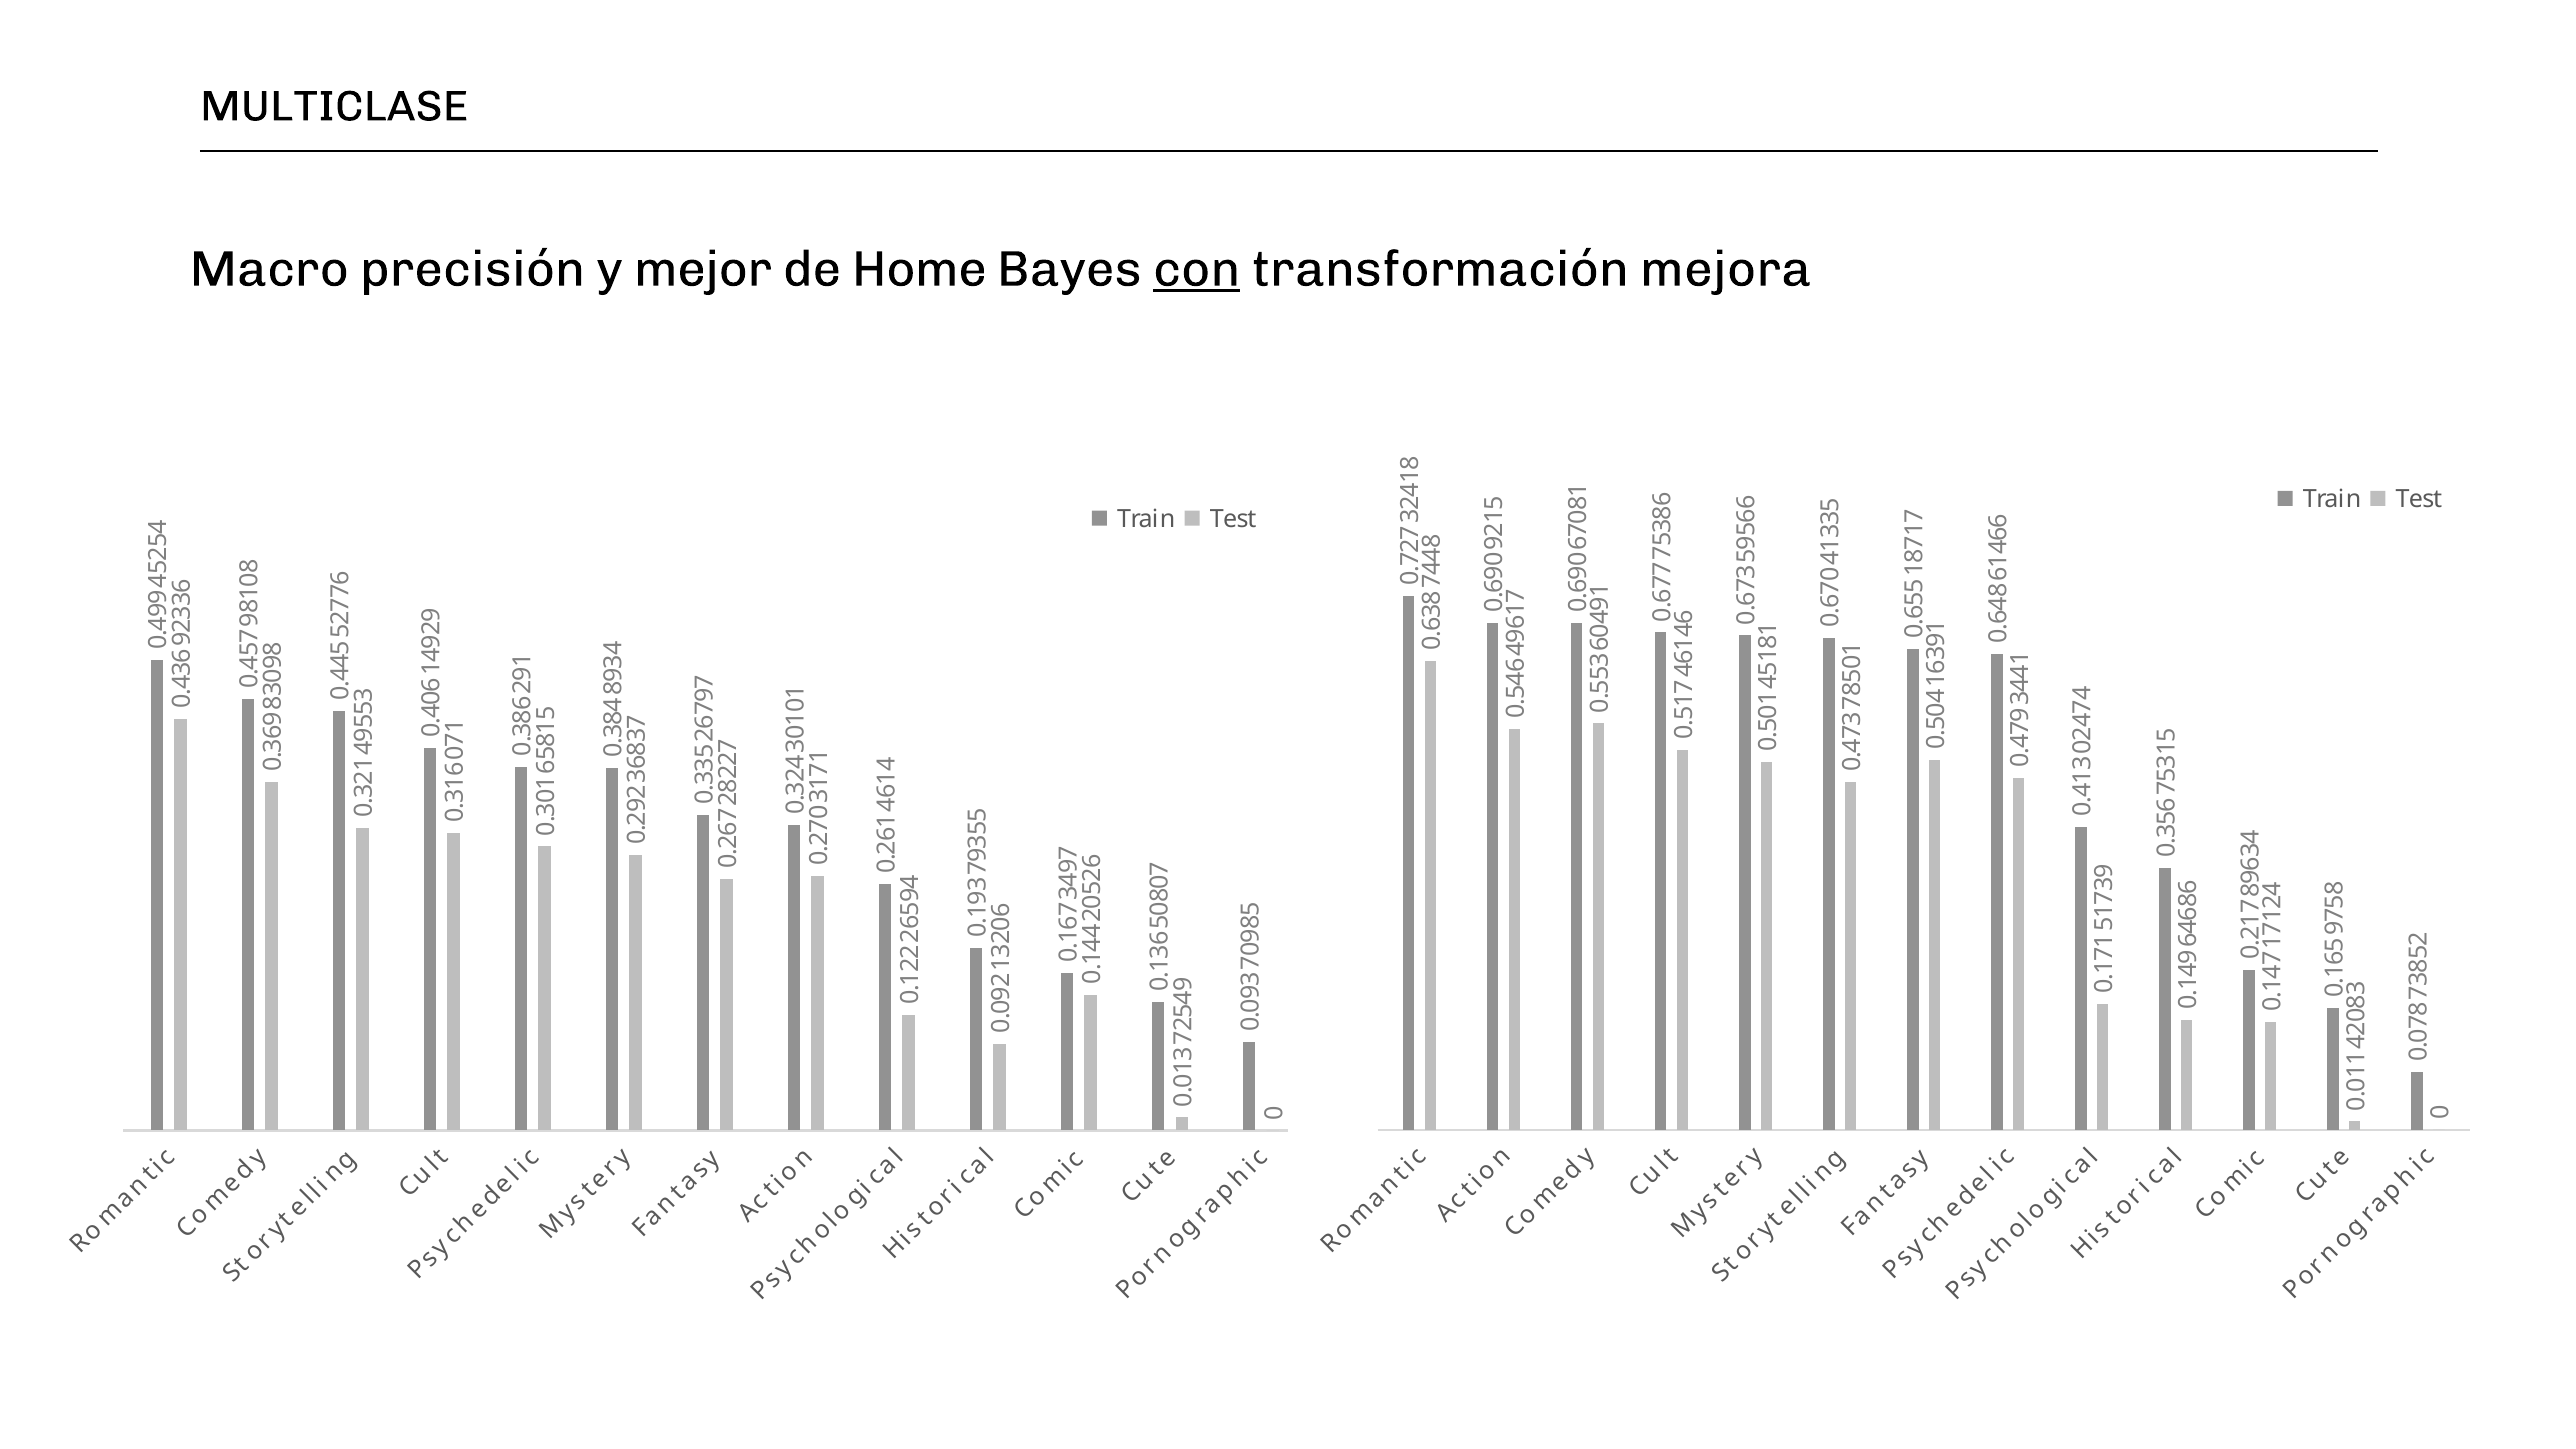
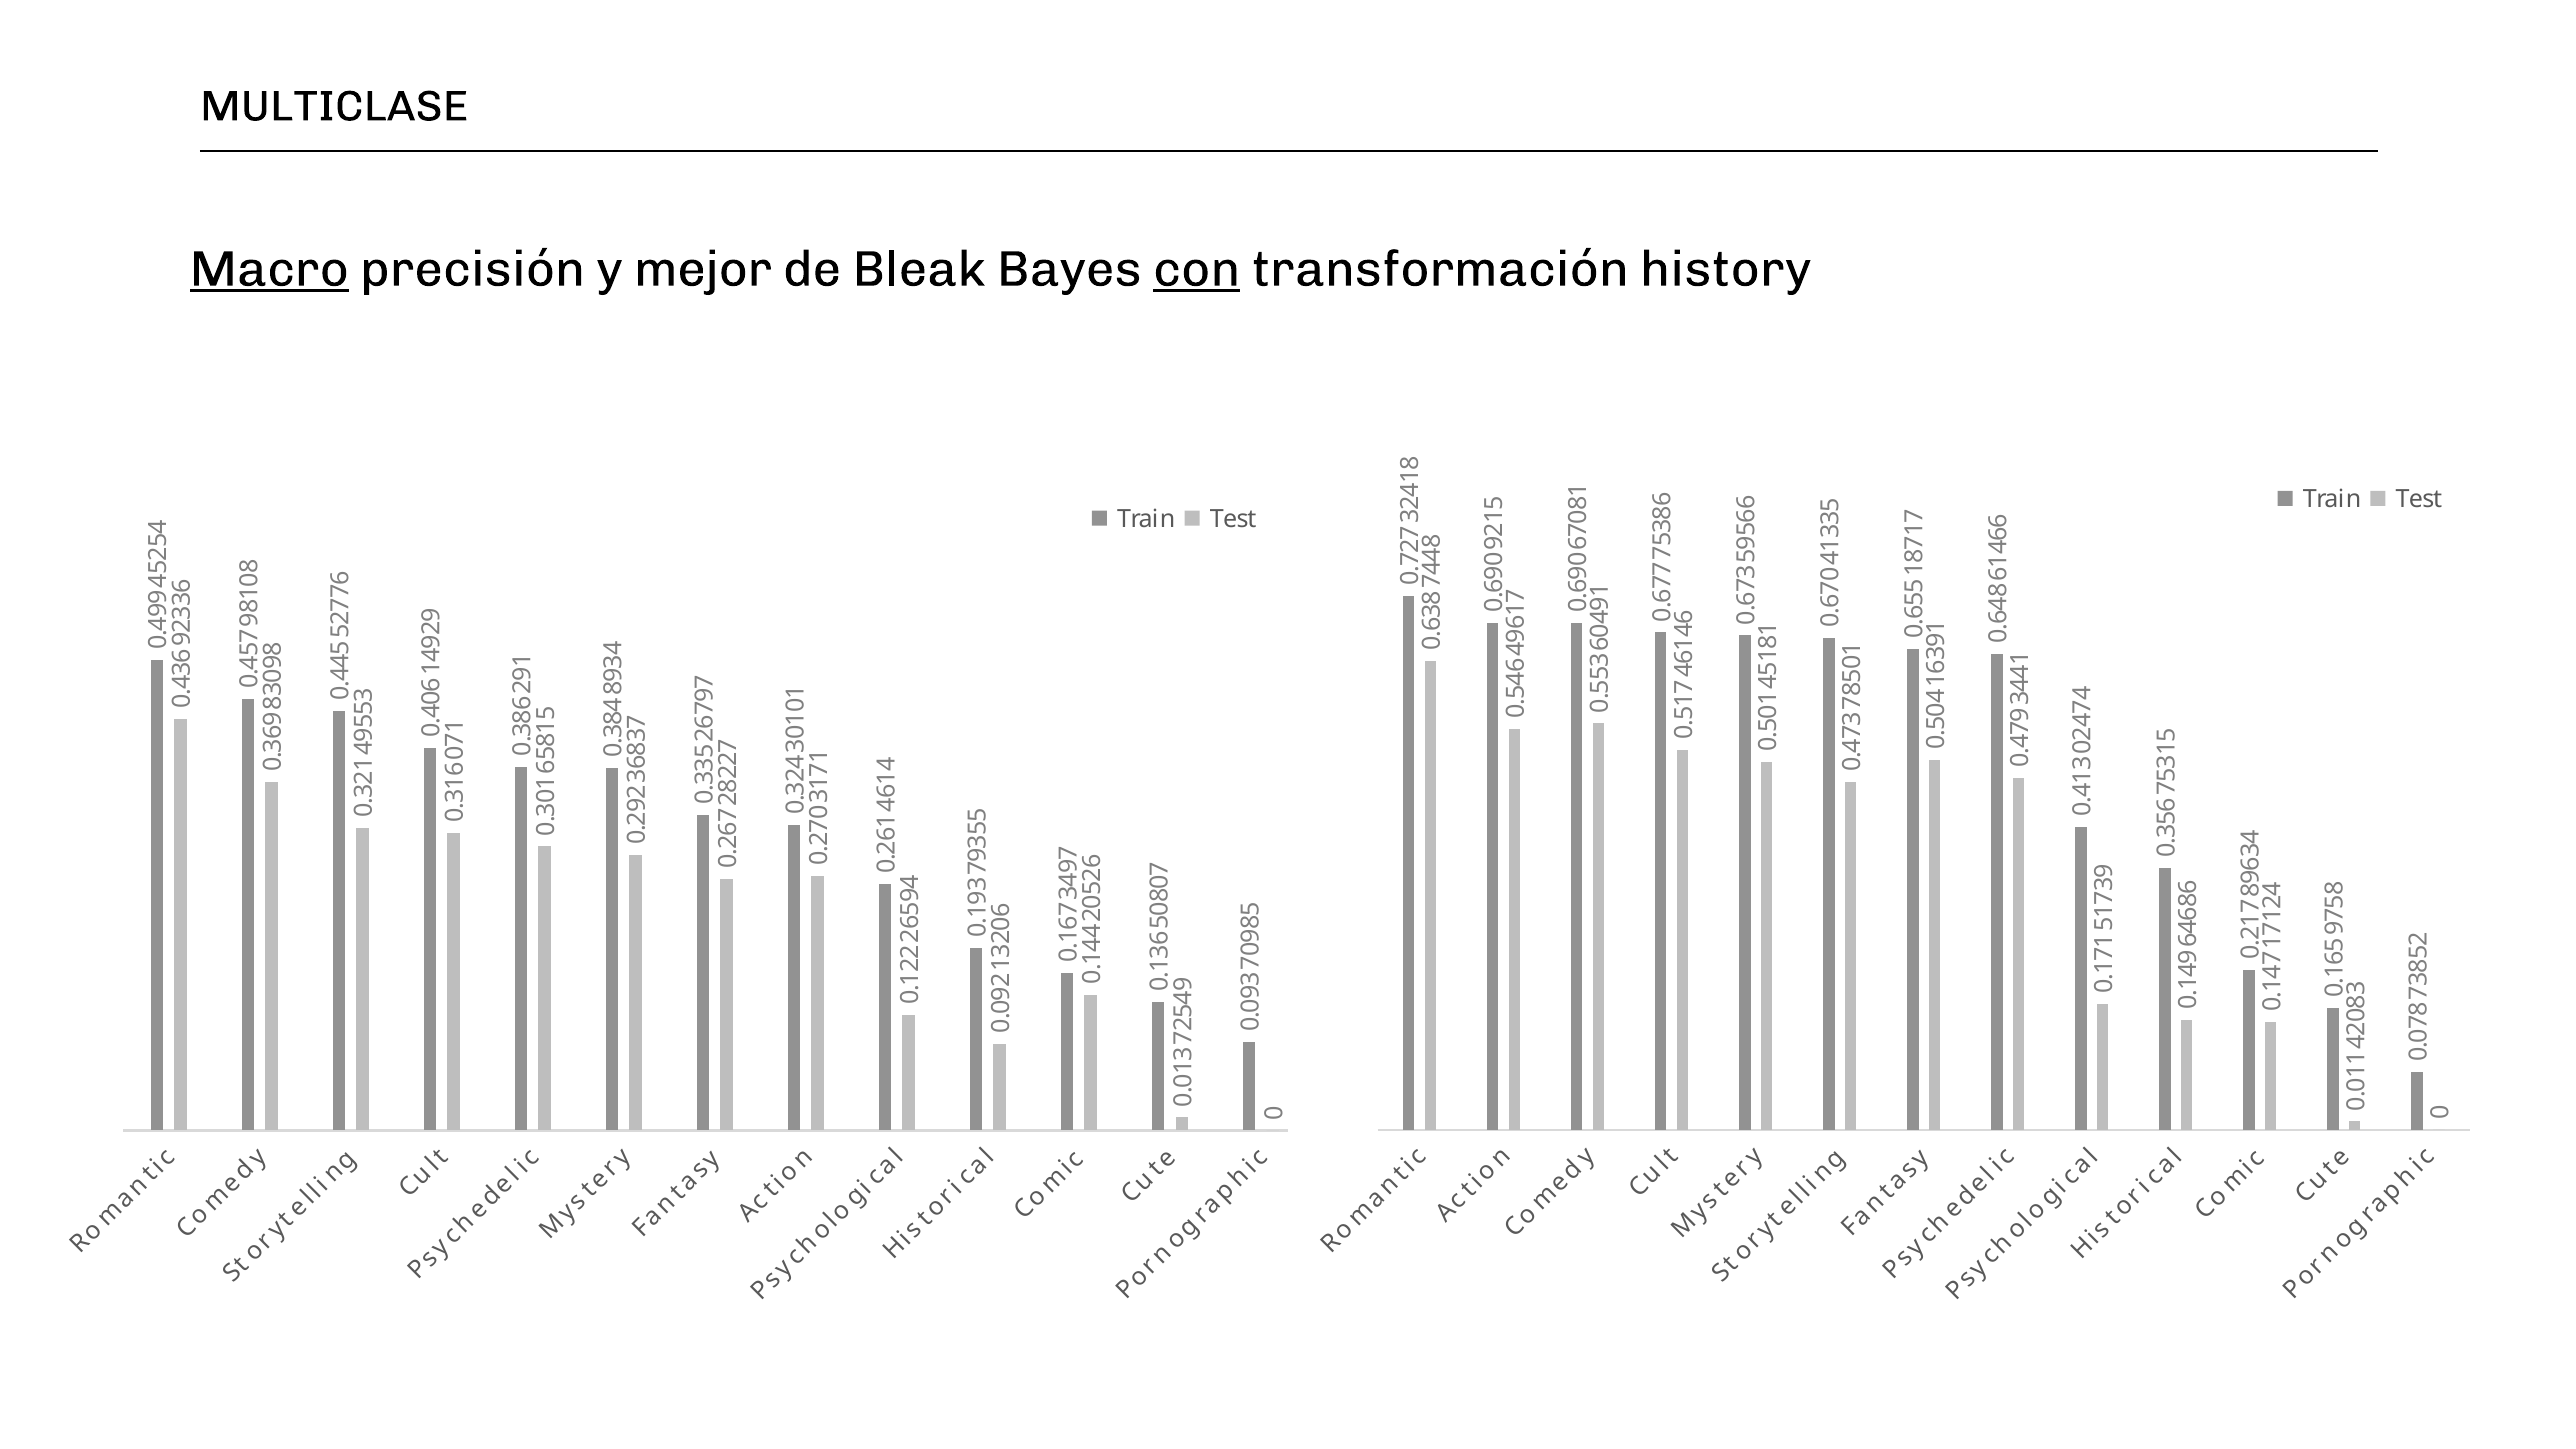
Macro underline: none -> present
Home: Home -> Bleak
mejora: mejora -> history
